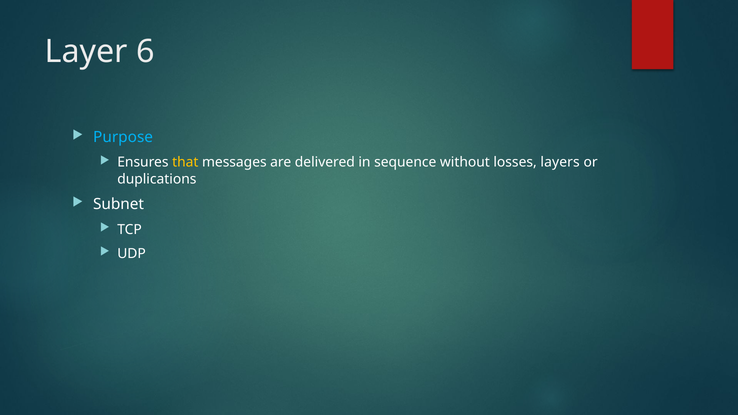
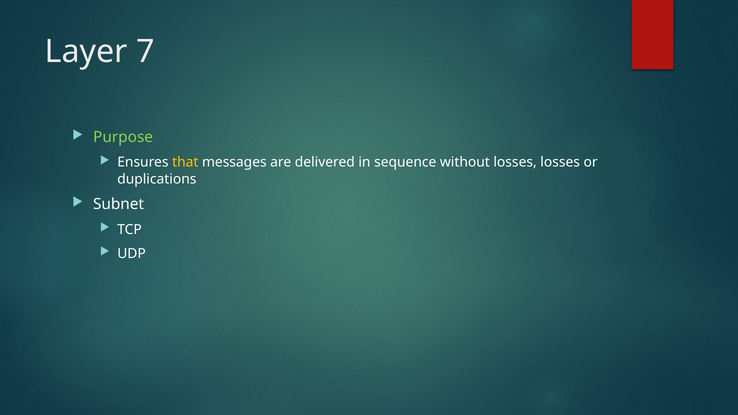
6: 6 -> 7
Purpose colour: light blue -> light green
losses layers: layers -> losses
